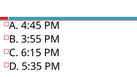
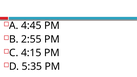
3:55: 3:55 -> 2:55
6:15: 6:15 -> 4:15
